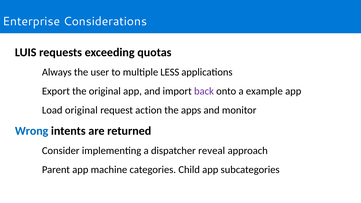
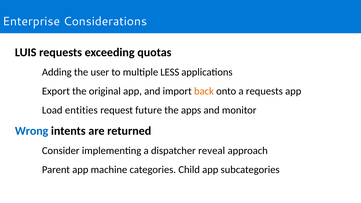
Always: Always -> Adding
back colour: purple -> orange
a example: example -> requests
Load original: original -> entities
action: action -> future
